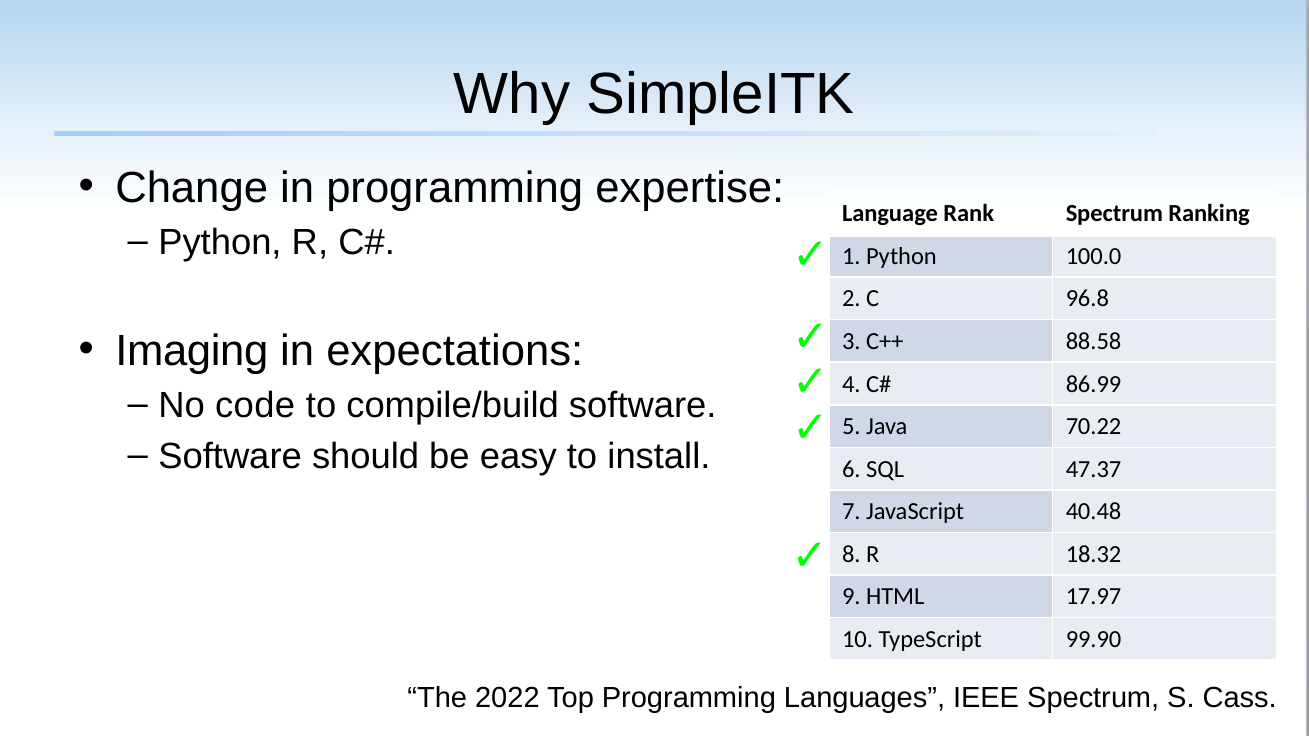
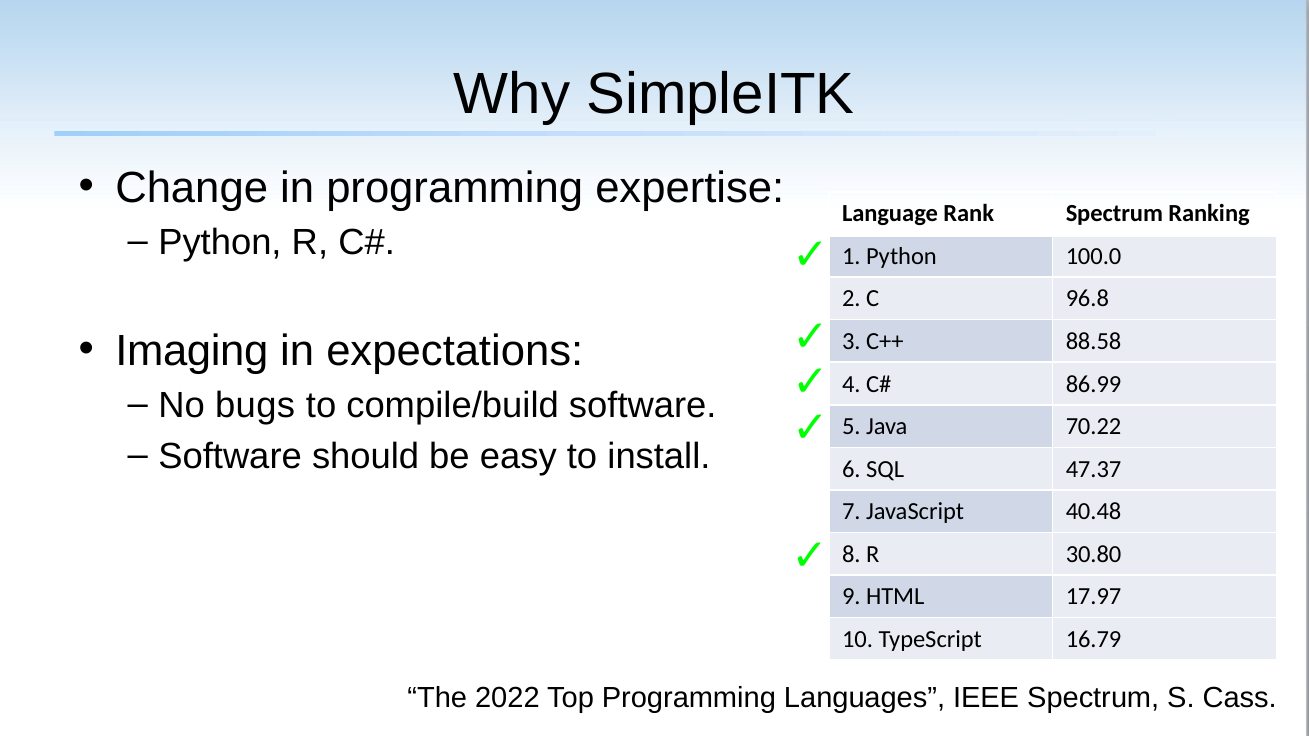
code: code -> bugs
18.32: 18.32 -> 30.80
99.90: 99.90 -> 16.79
